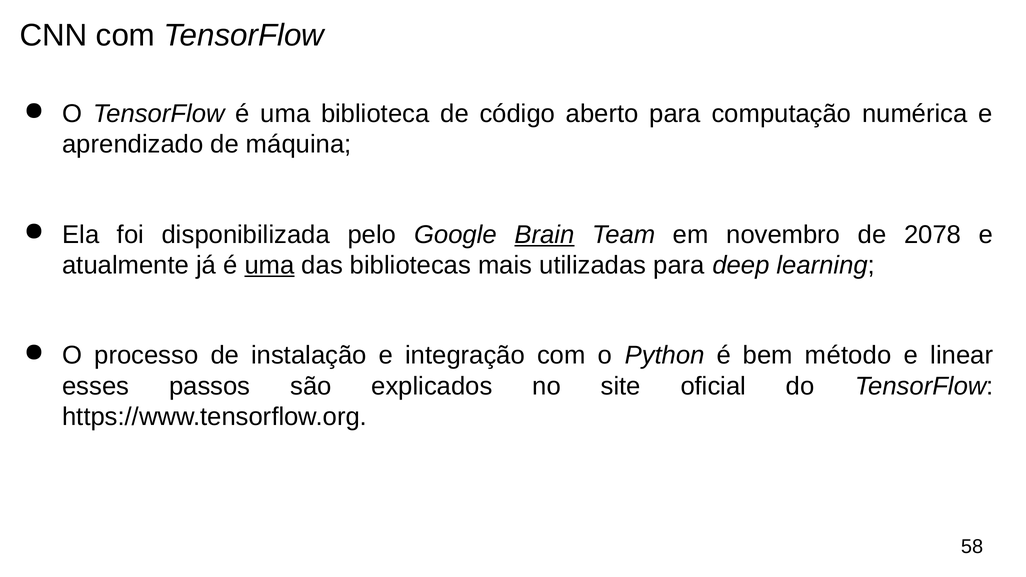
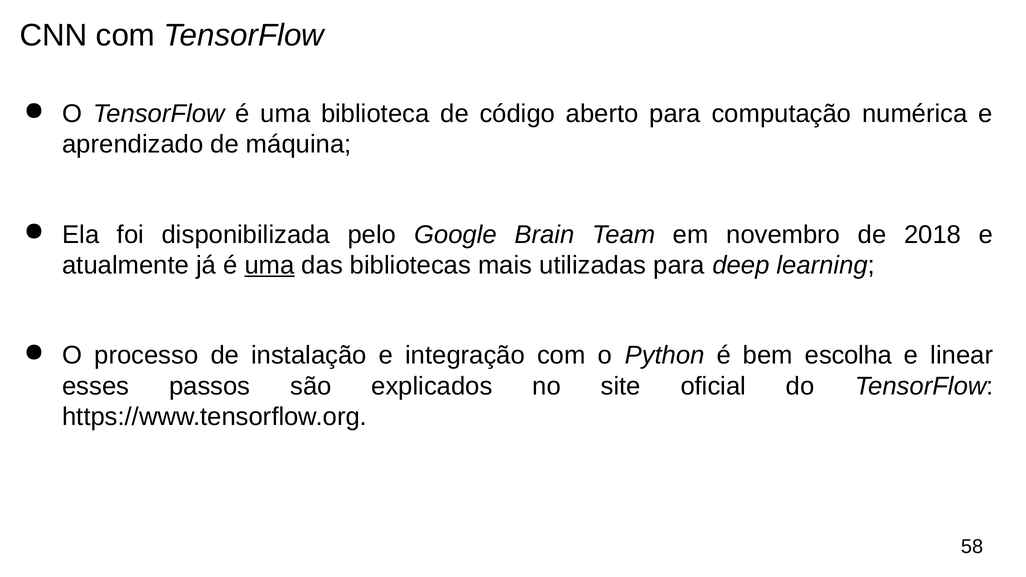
Brain underline: present -> none
2078: 2078 -> 2018
método: método -> escolha
